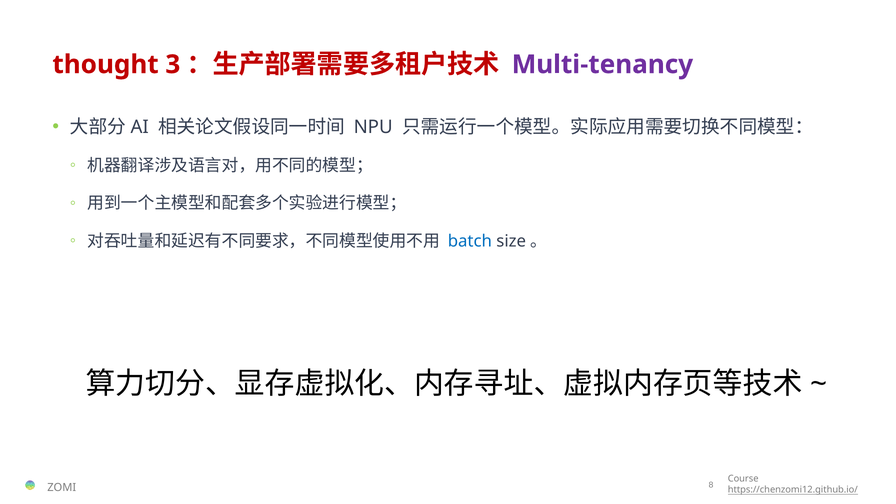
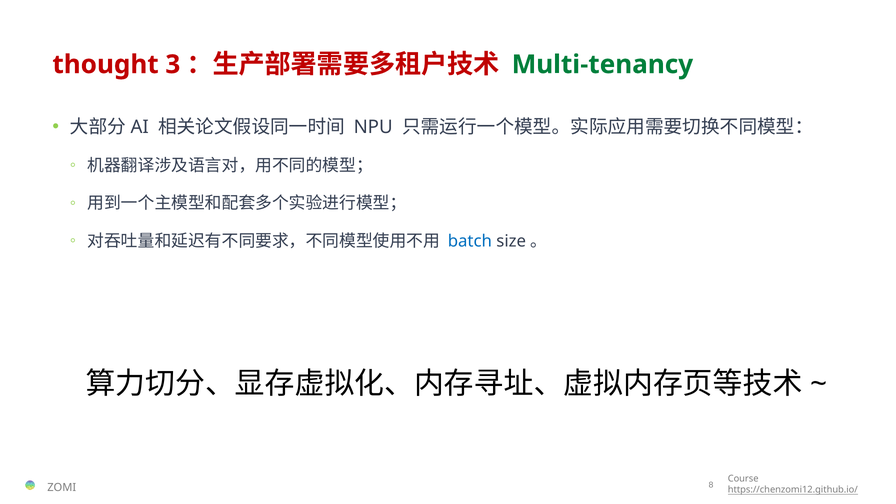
Multi-tenancy colour: purple -> green
